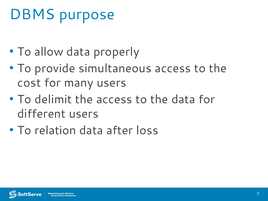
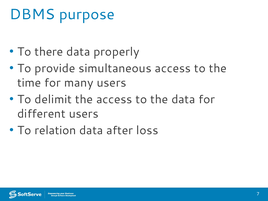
allow: allow -> there
cost: cost -> time
